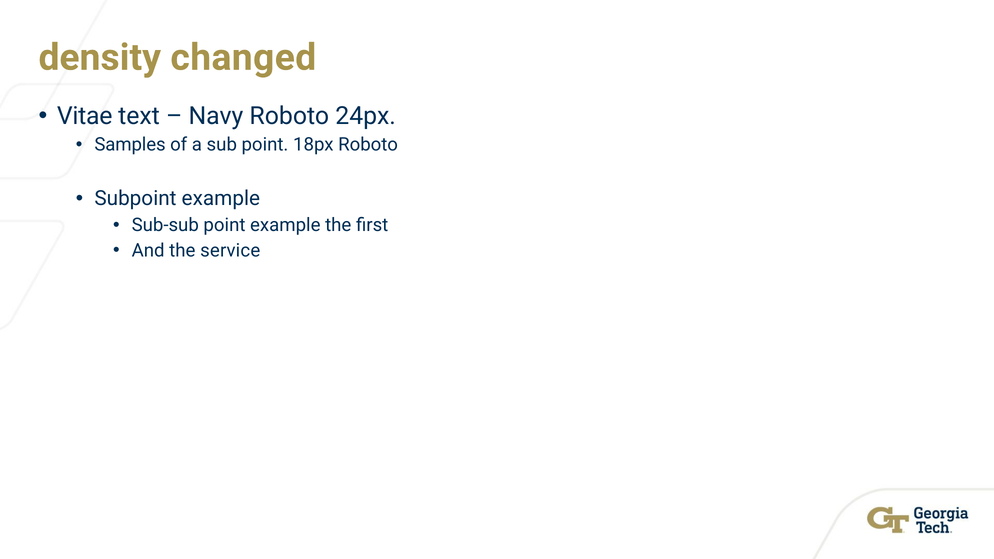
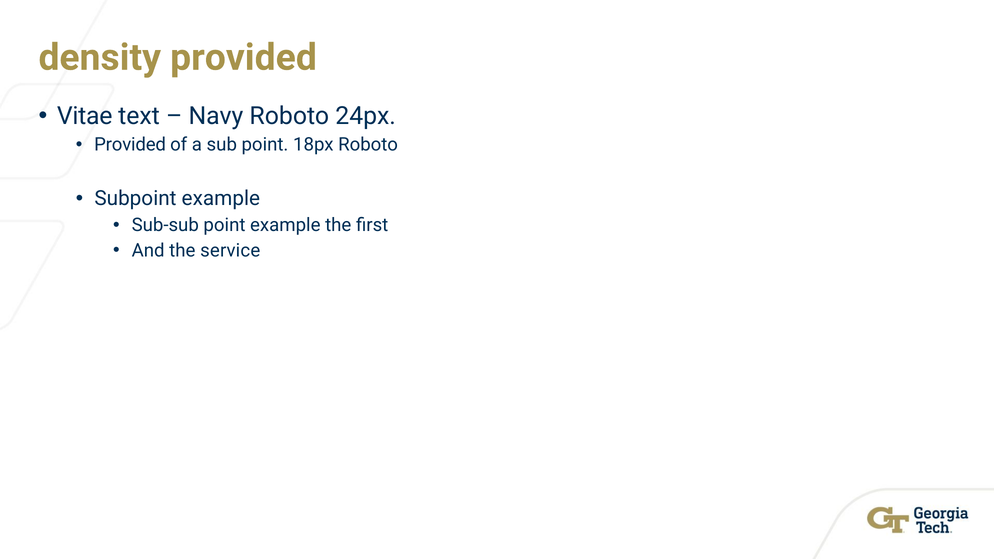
density changed: changed -> provided
Samples at (130, 145): Samples -> Provided
